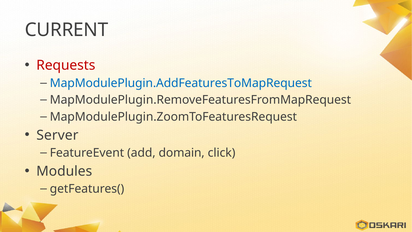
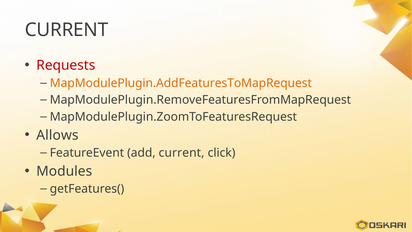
MapModulePlugin.AddFeaturesToMapRequest colour: blue -> orange
Server: Server -> Allows
add domain: domain -> current
